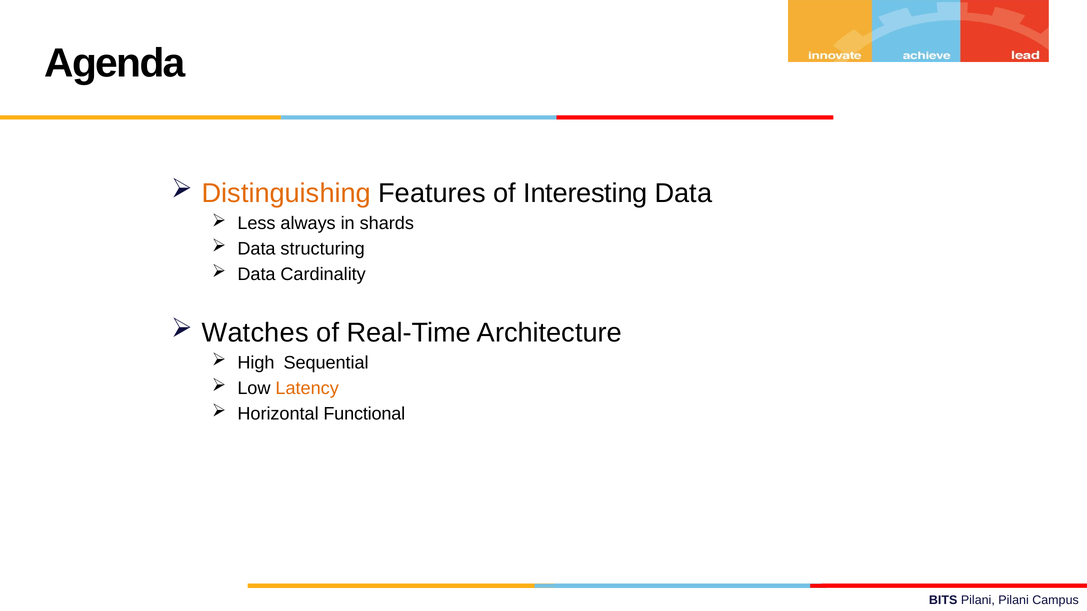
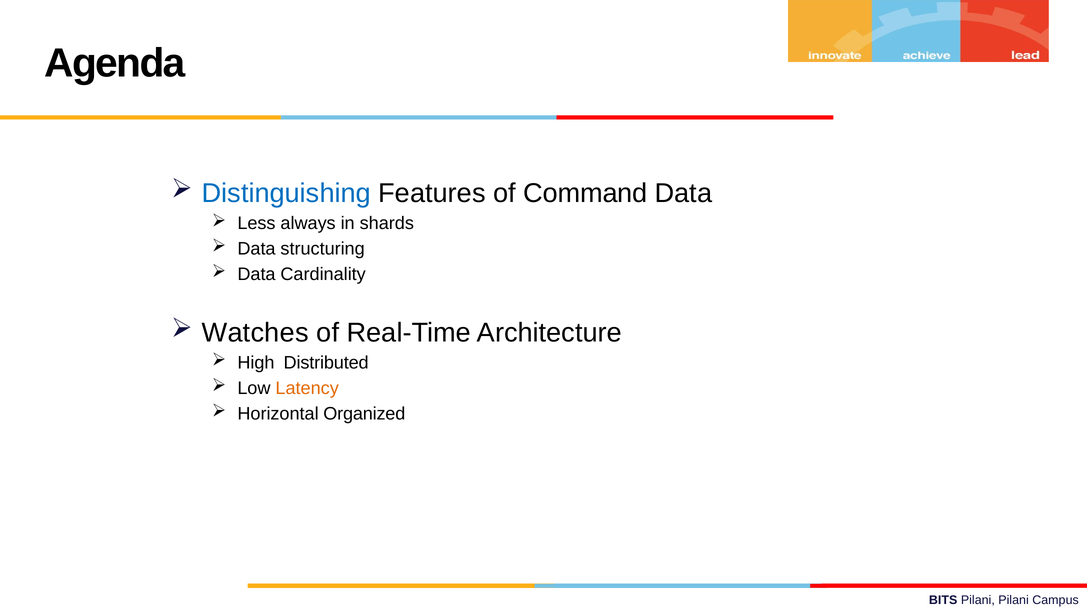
Distinguishing colour: orange -> blue
Interesting: Interesting -> Command
Sequential: Sequential -> Distributed
Functional: Functional -> Organized
